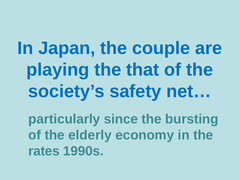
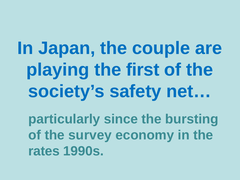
that: that -> first
elderly: elderly -> survey
